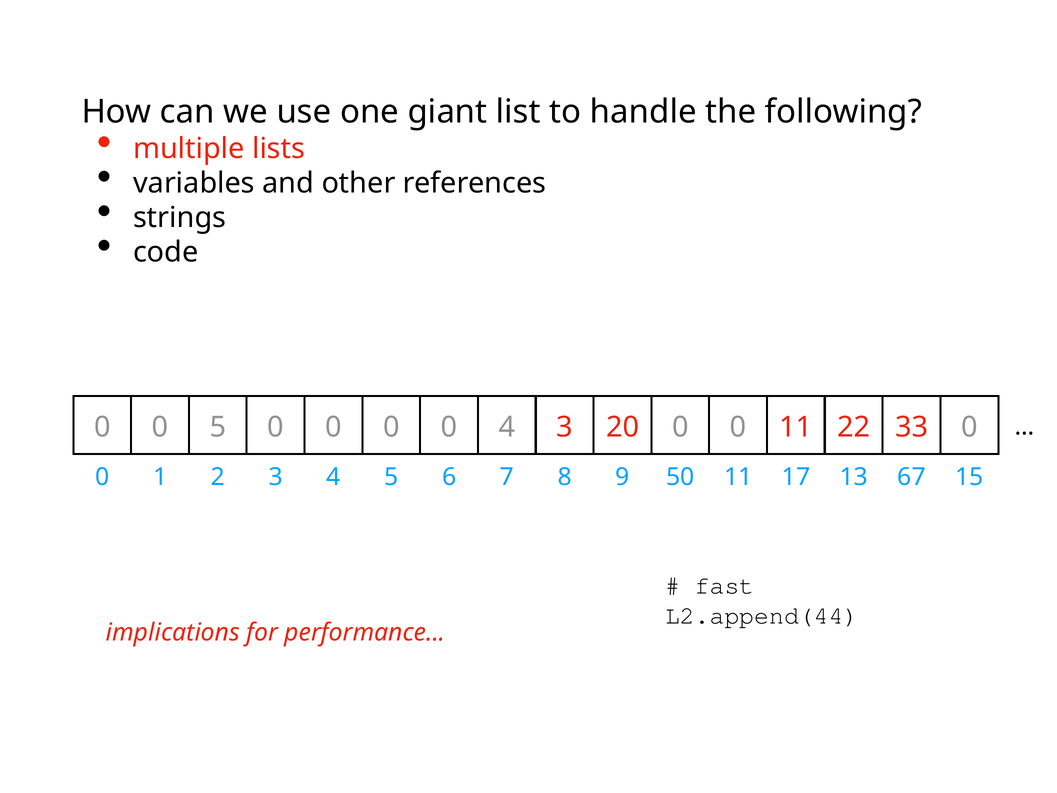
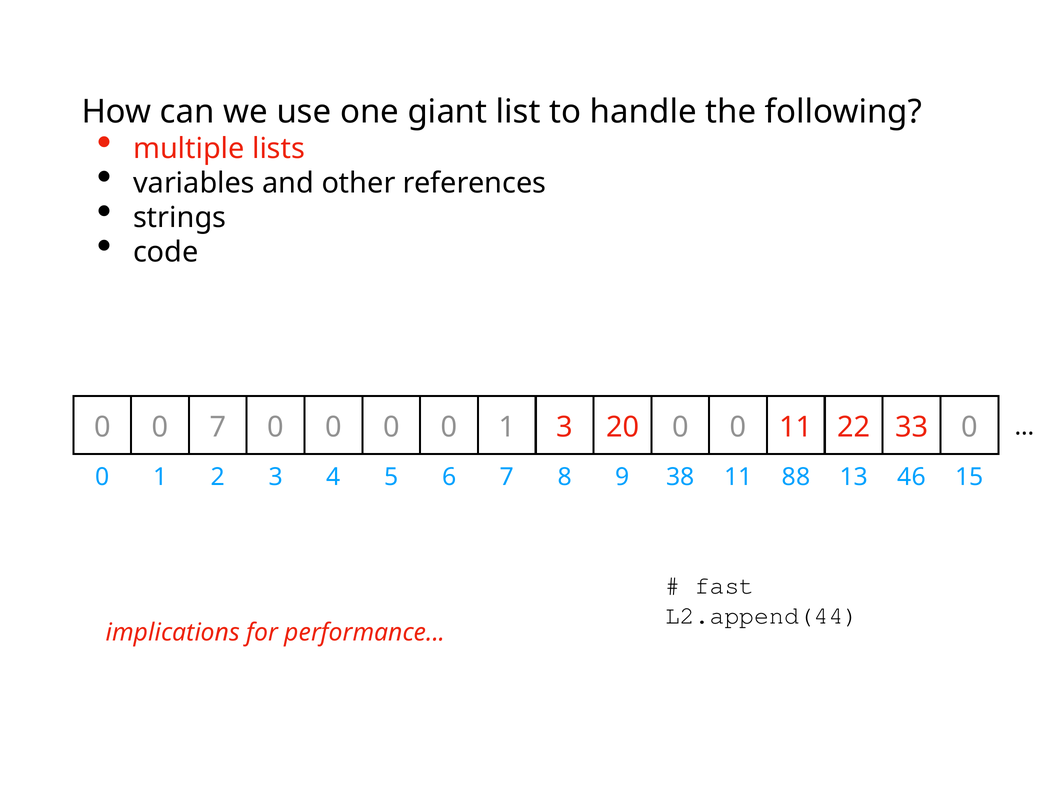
5 at (218, 427): 5 -> 7
0 4: 4 -> 1
50: 50 -> 38
17: 17 -> 88
67: 67 -> 46
